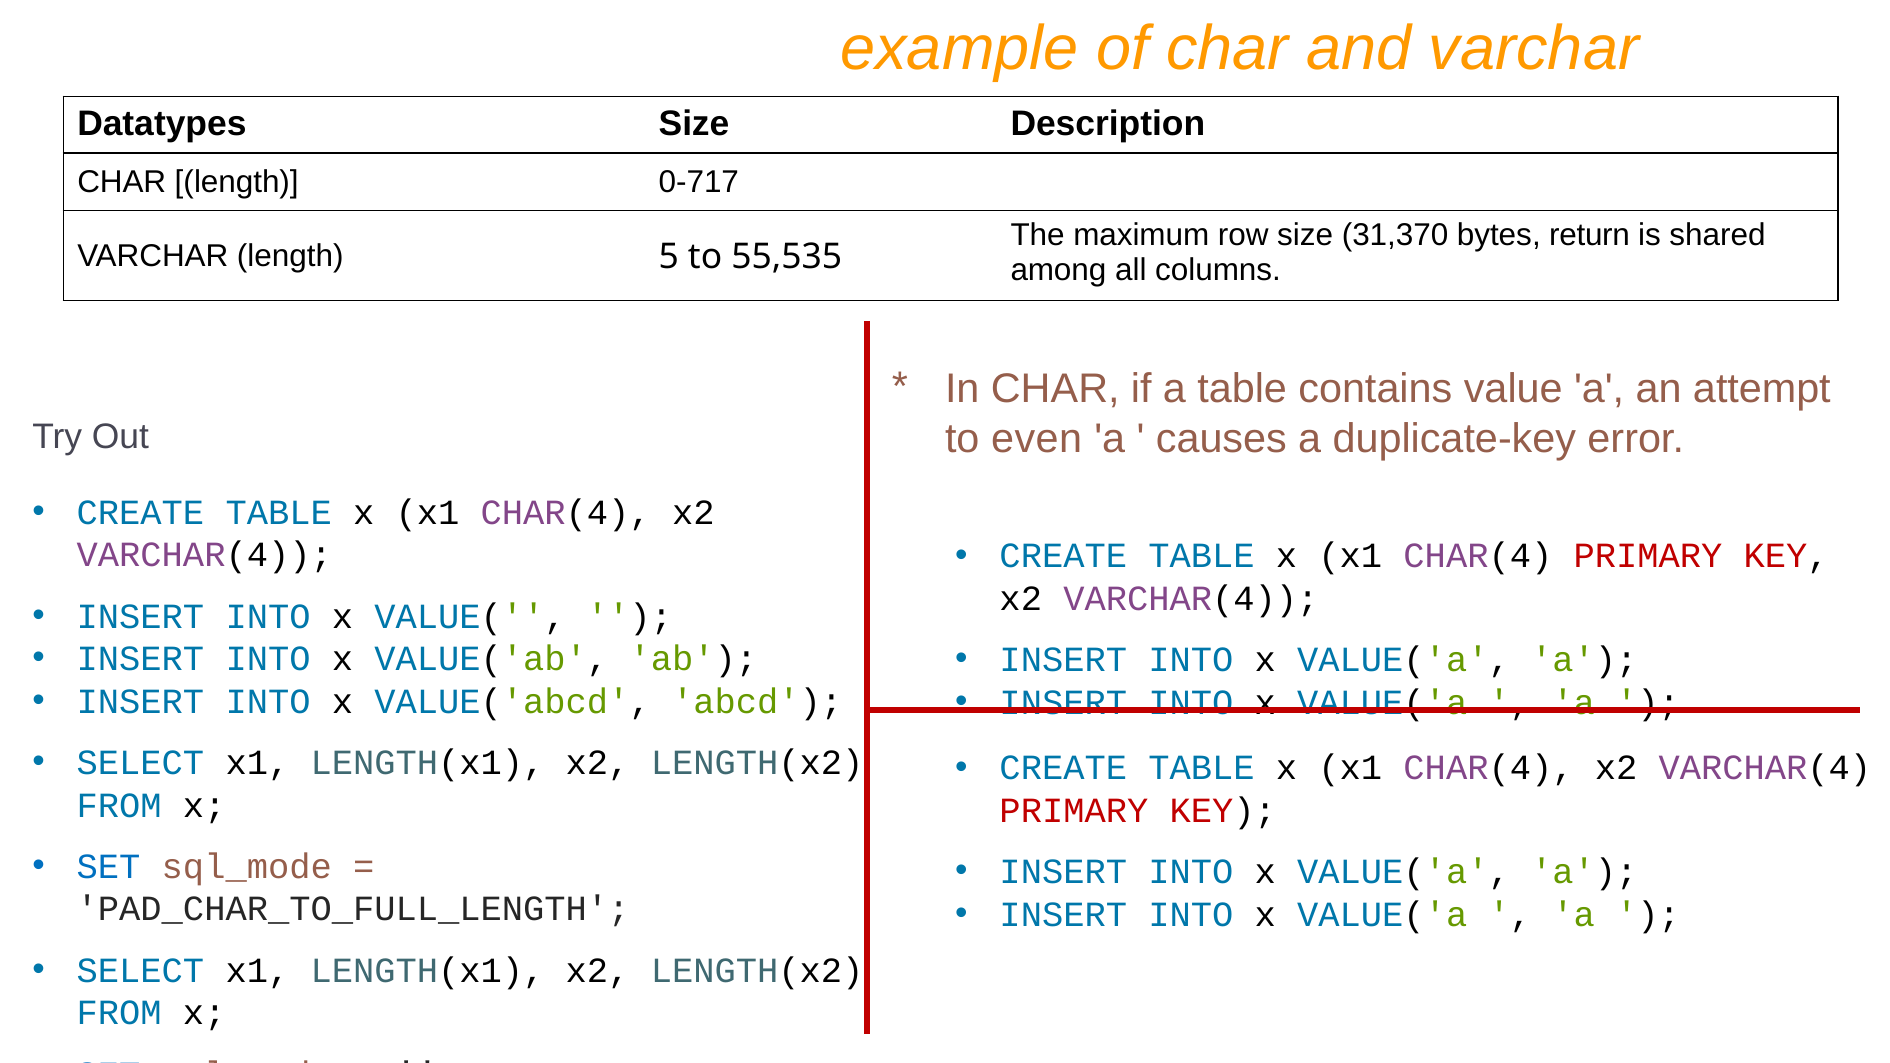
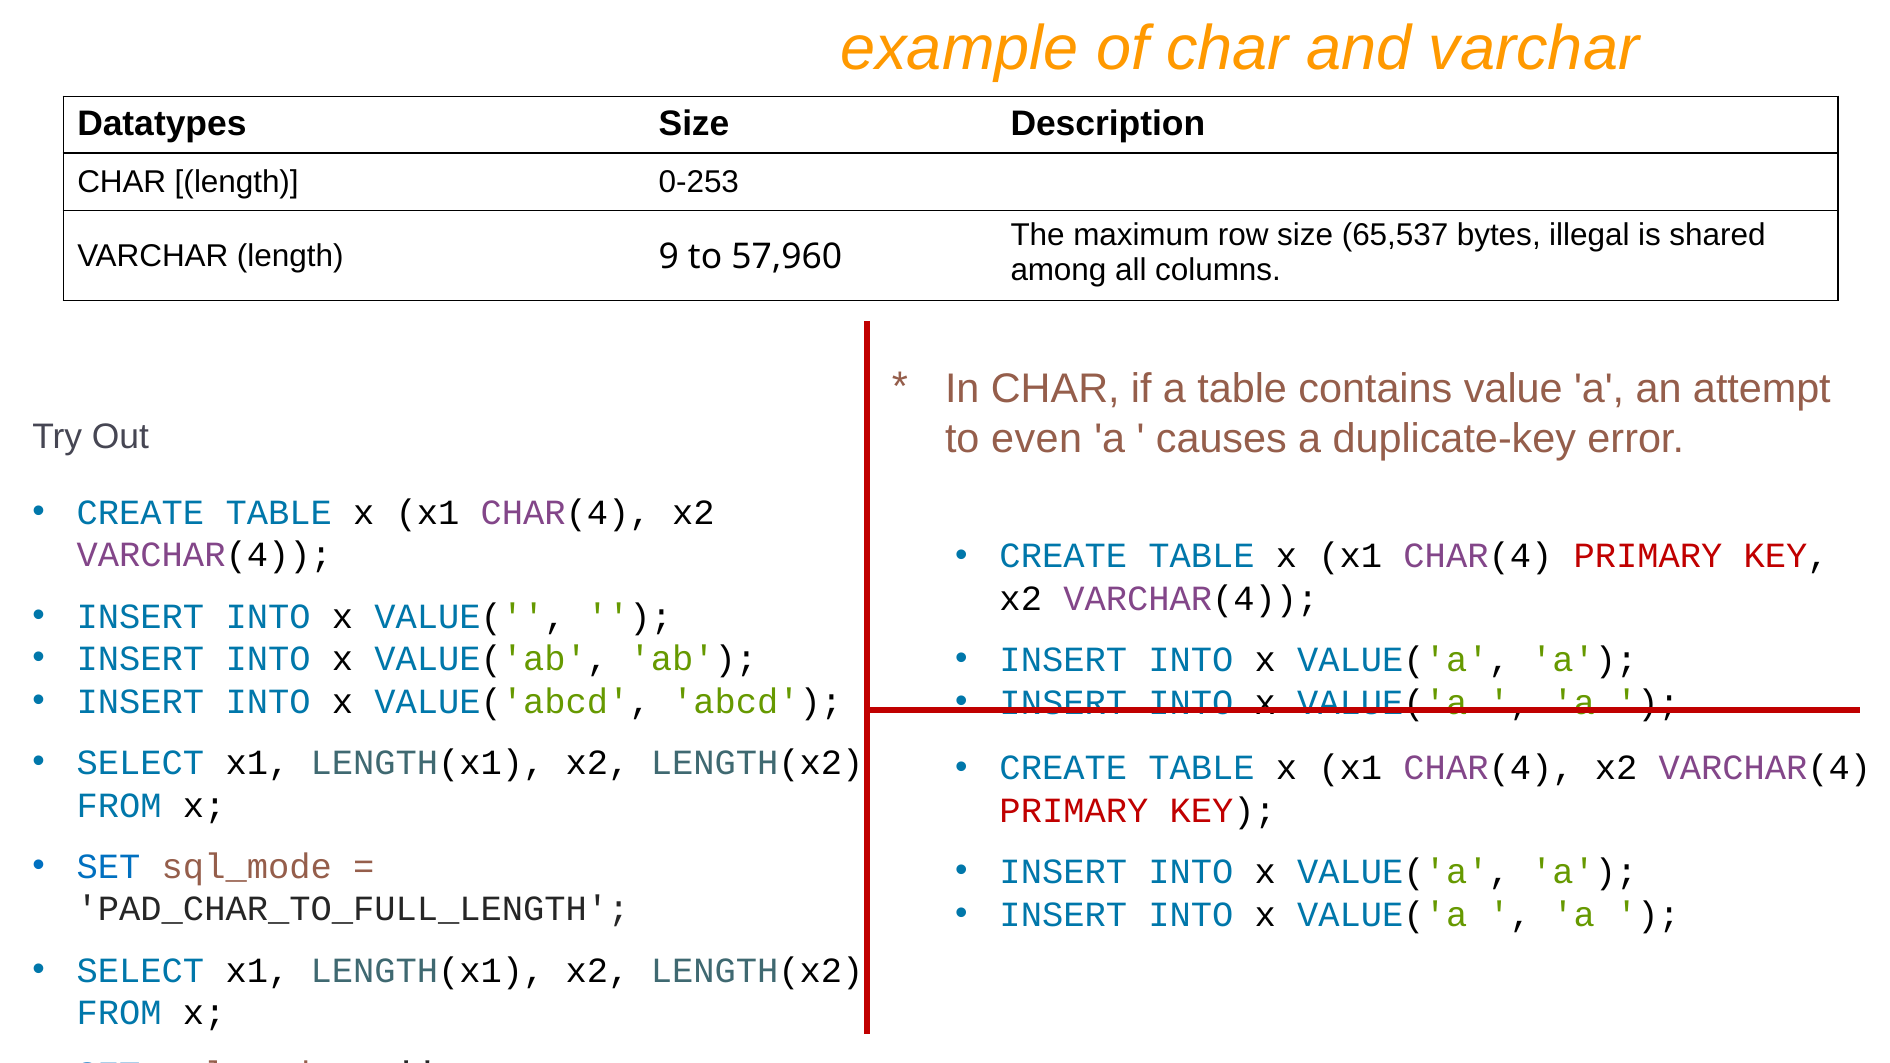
0-717: 0-717 -> 0-253
31,370: 31,370 -> 65,537
return: return -> illegal
5: 5 -> 9
55,535: 55,535 -> 57,960
